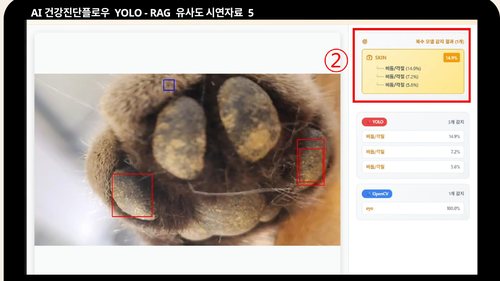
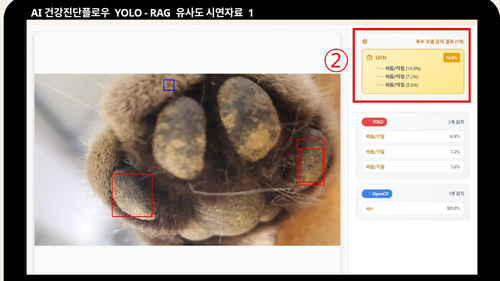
5: 5 -> 1
